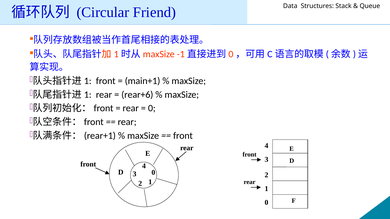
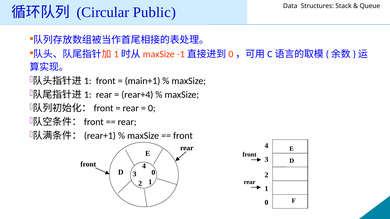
Friend: Friend -> Public
rear+6: rear+6 -> rear+4
